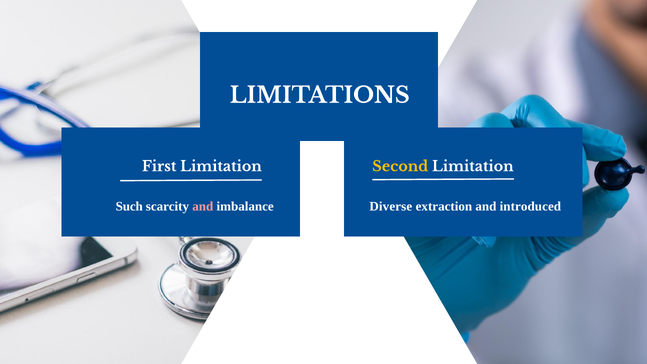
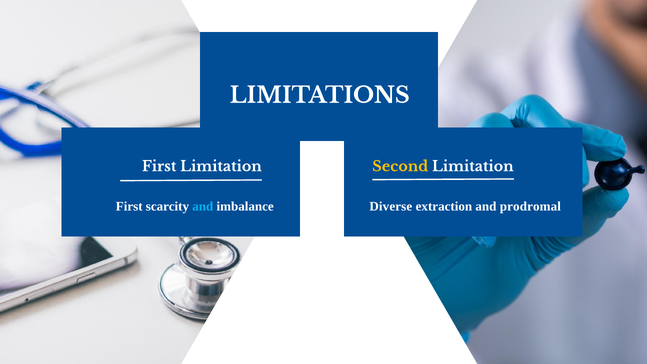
Such at (129, 206): Such -> First
and at (203, 206) colour: pink -> light blue
introduced: introduced -> prodromal
